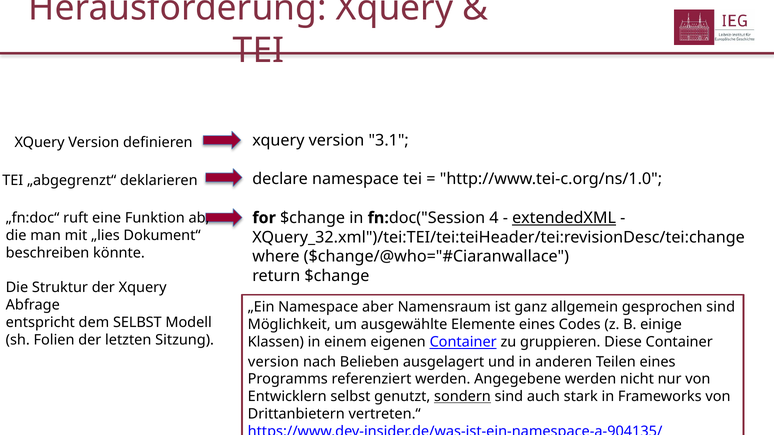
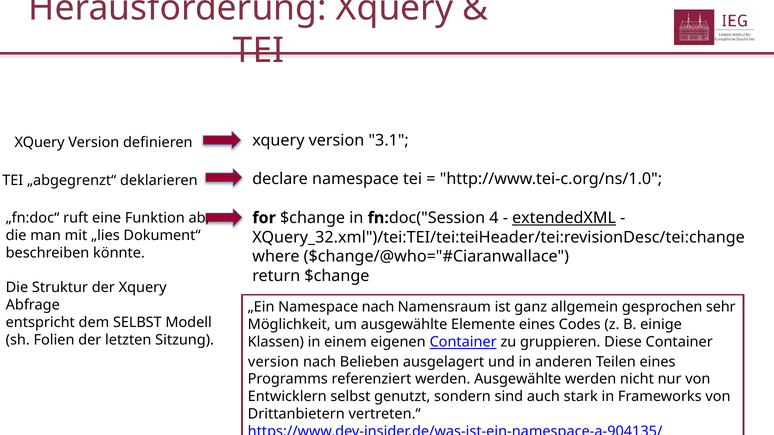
Namespace aber: aber -> nach
gesprochen sind: sind -> sehr
werden Angegebene: Angegebene -> Ausgewählte
sondern underline: present -> none
